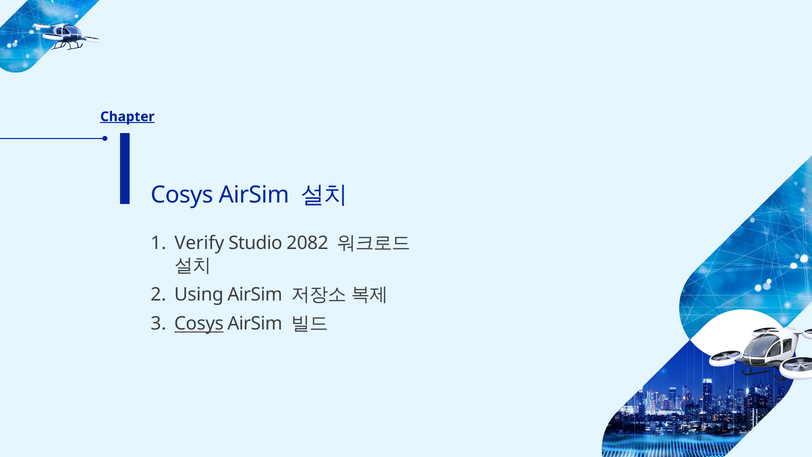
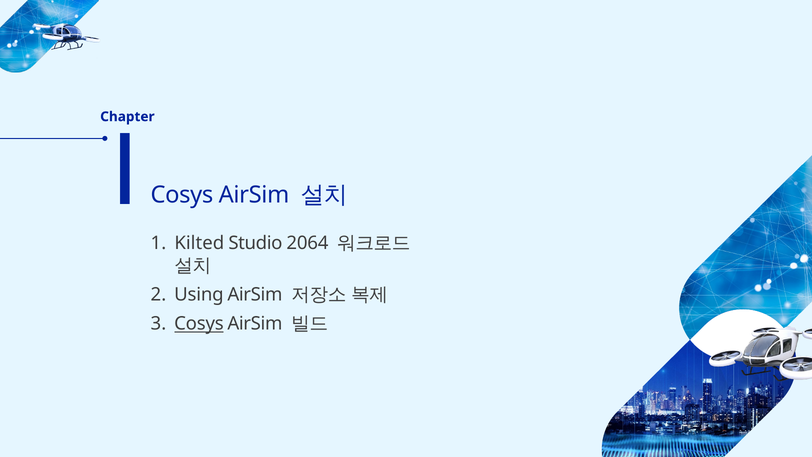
Chapter underline: present -> none
Verify: Verify -> Kilted
2082: 2082 -> 2064
